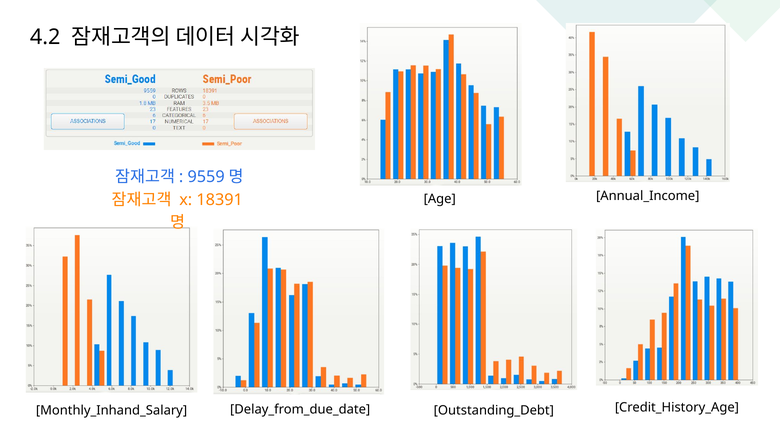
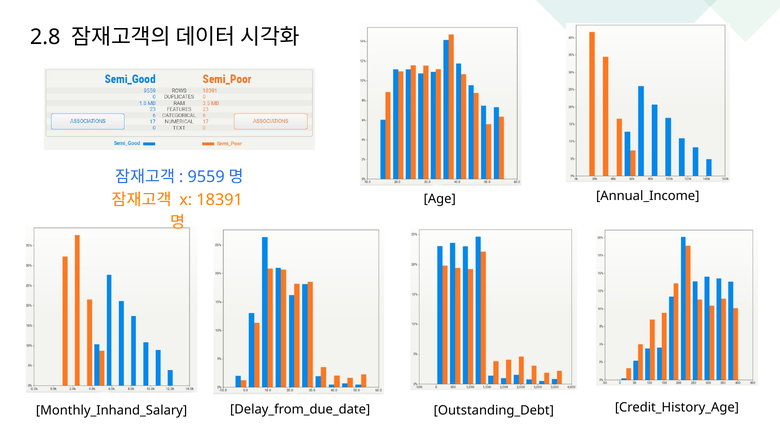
4.2: 4.2 -> 2.8
